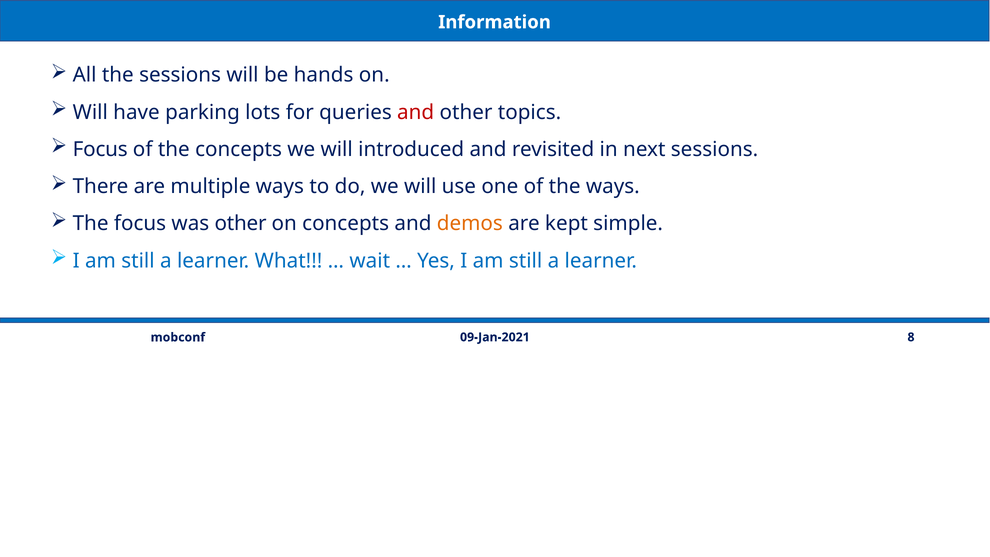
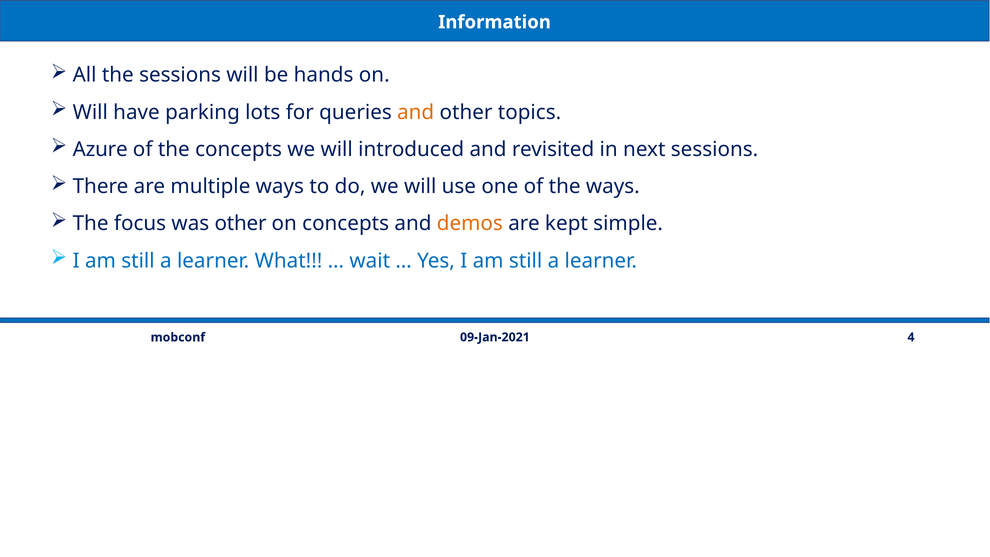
and at (416, 112) colour: red -> orange
Focus at (100, 149): Focus -> Azure
8: 8 -> 4
